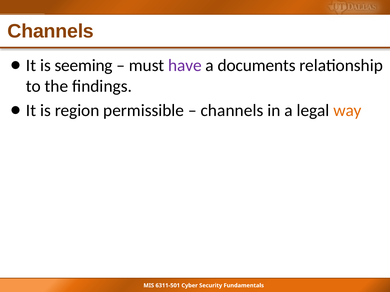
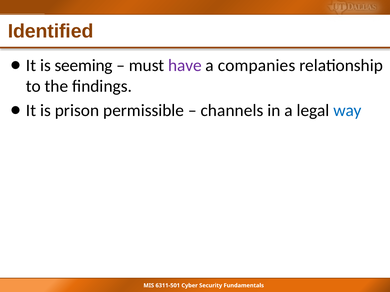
Channels at (51, 31): Channels -> Identified
documents: documents -> companies
region: region -> prison
way colour: orange -> blue
